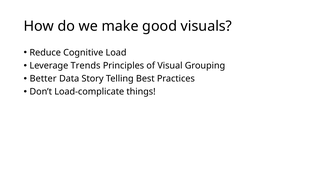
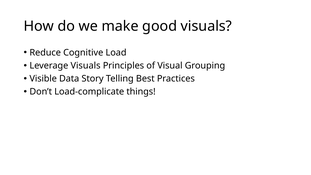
Leverage Trends: Trends -> Visuals
Better: Better -> Visible
